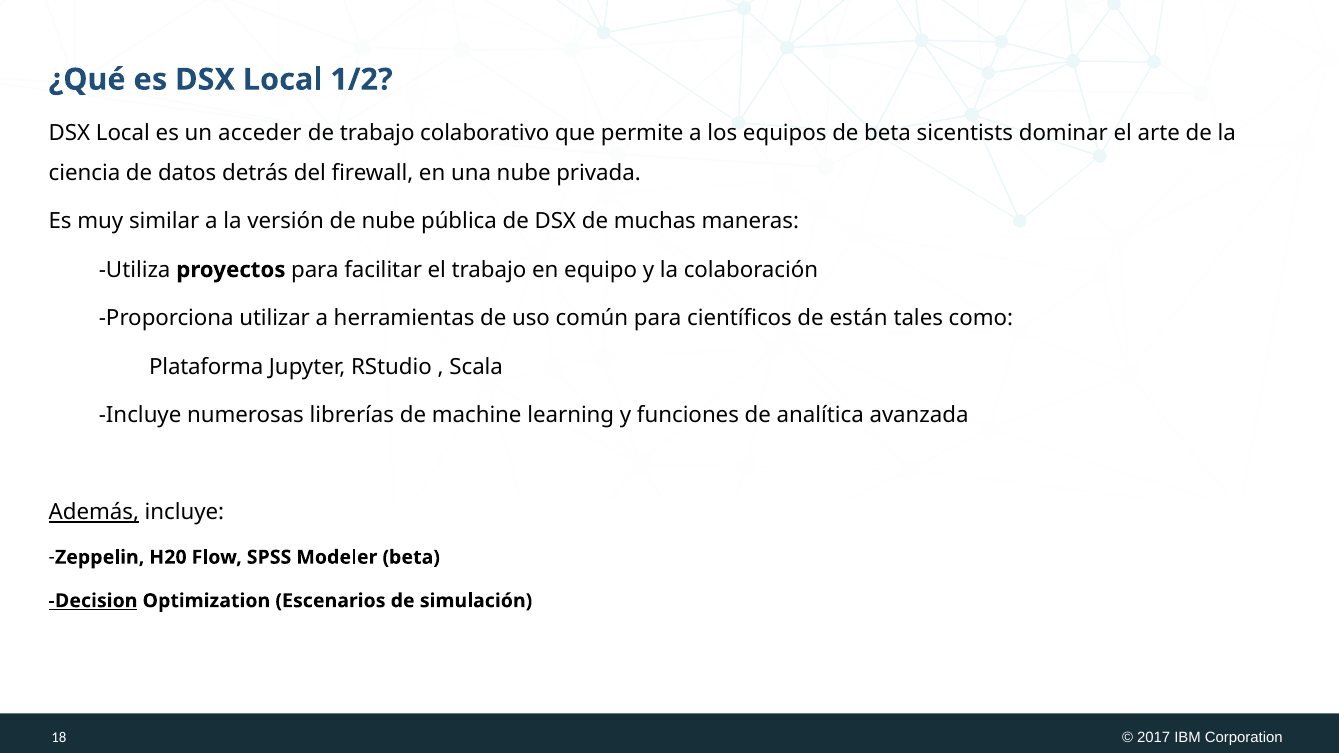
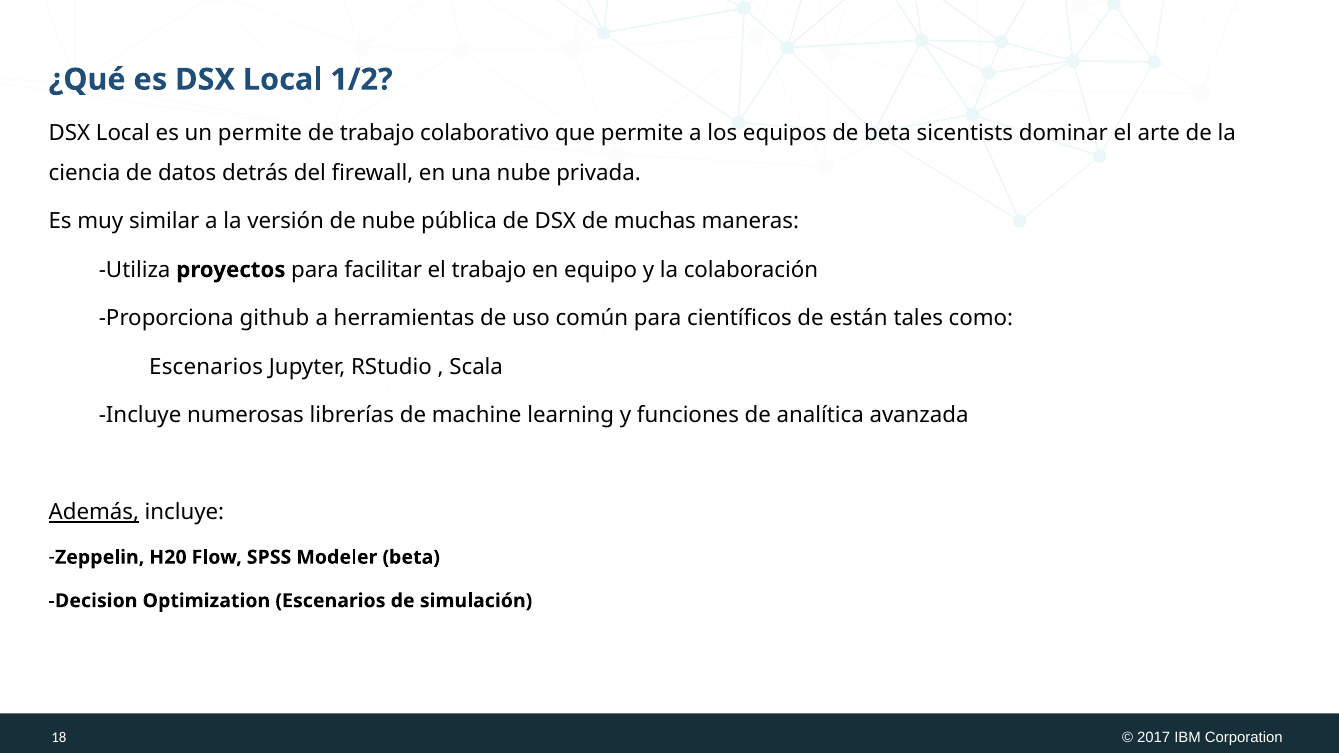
un acceder: acceder -> permite
utilizar: utilizar -> github
Plataforma at (206, 367): Plataforma -> Escenarios
Decision underline: present -> none
